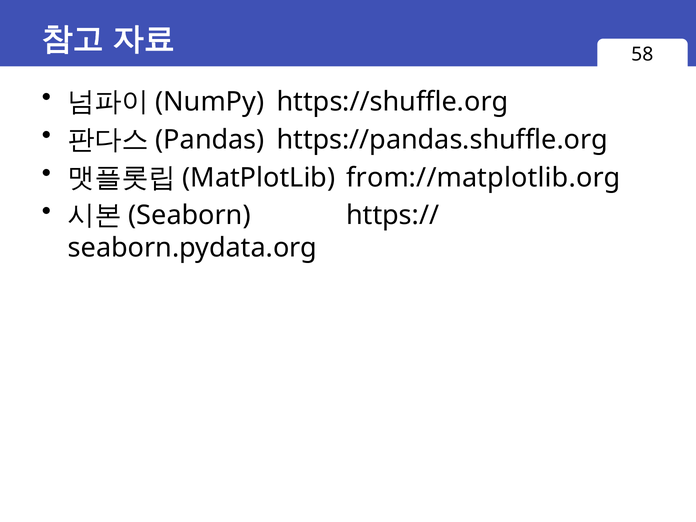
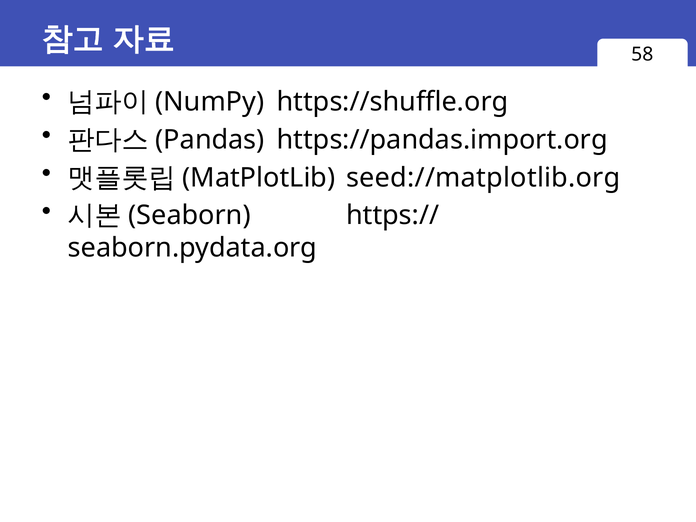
https://pandas.shuffle.org: https://pandas.shuffle.org -> https://pandas.import.org
from://matplotlib.org: from://matplotlib.org -> seed://matplotlib.org
